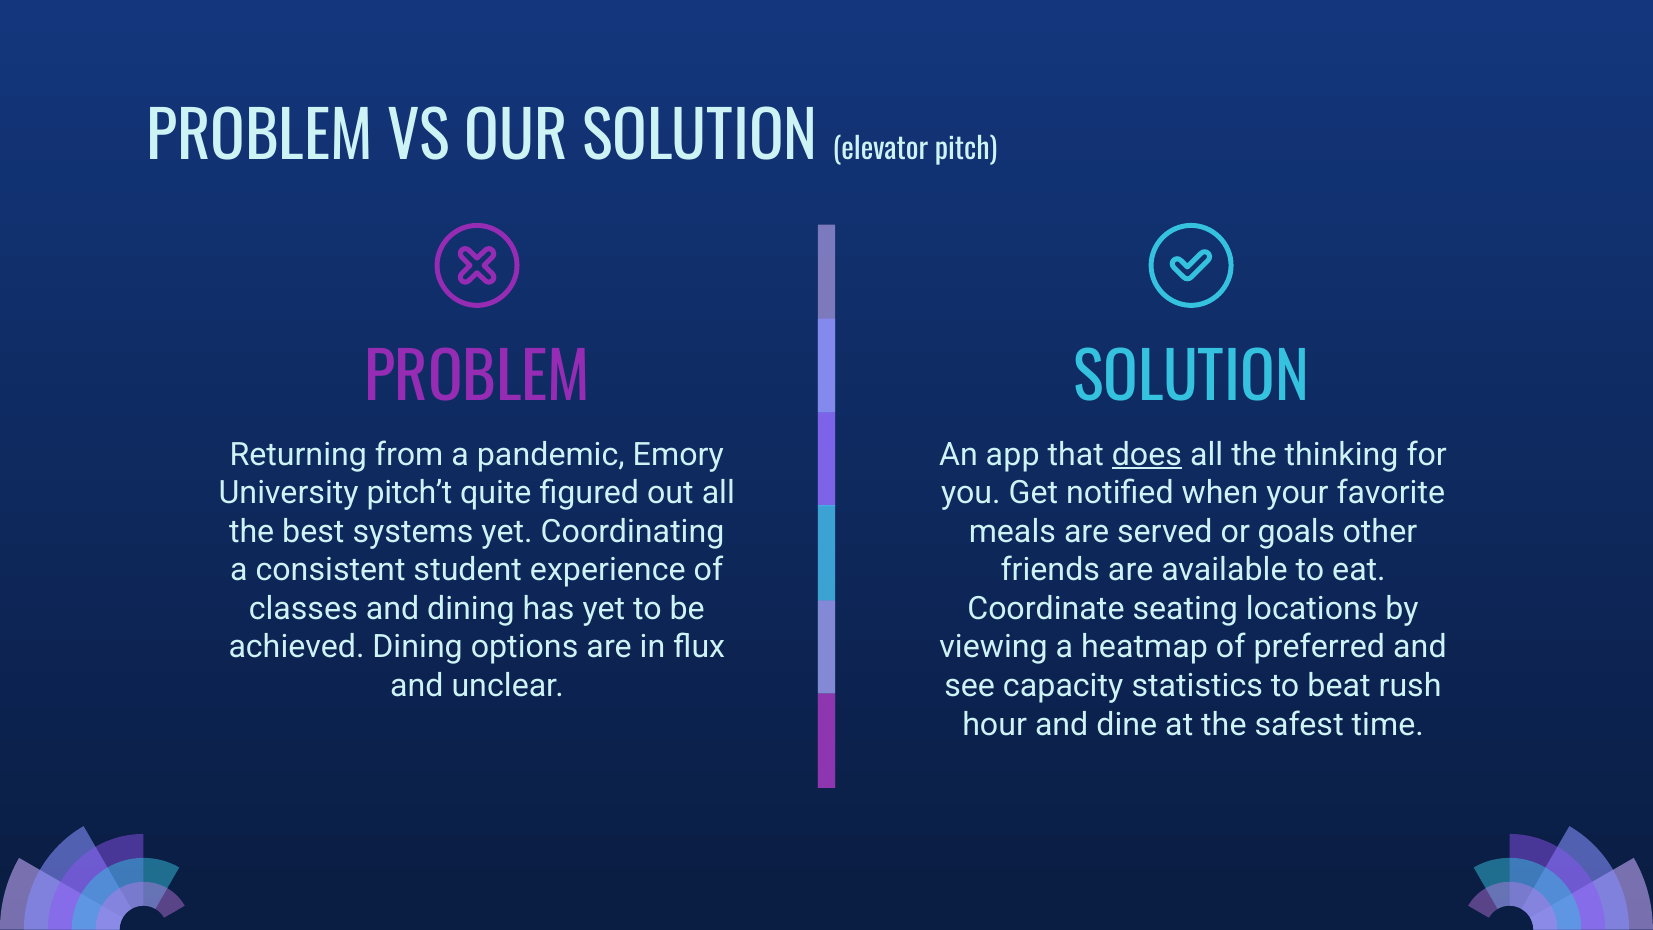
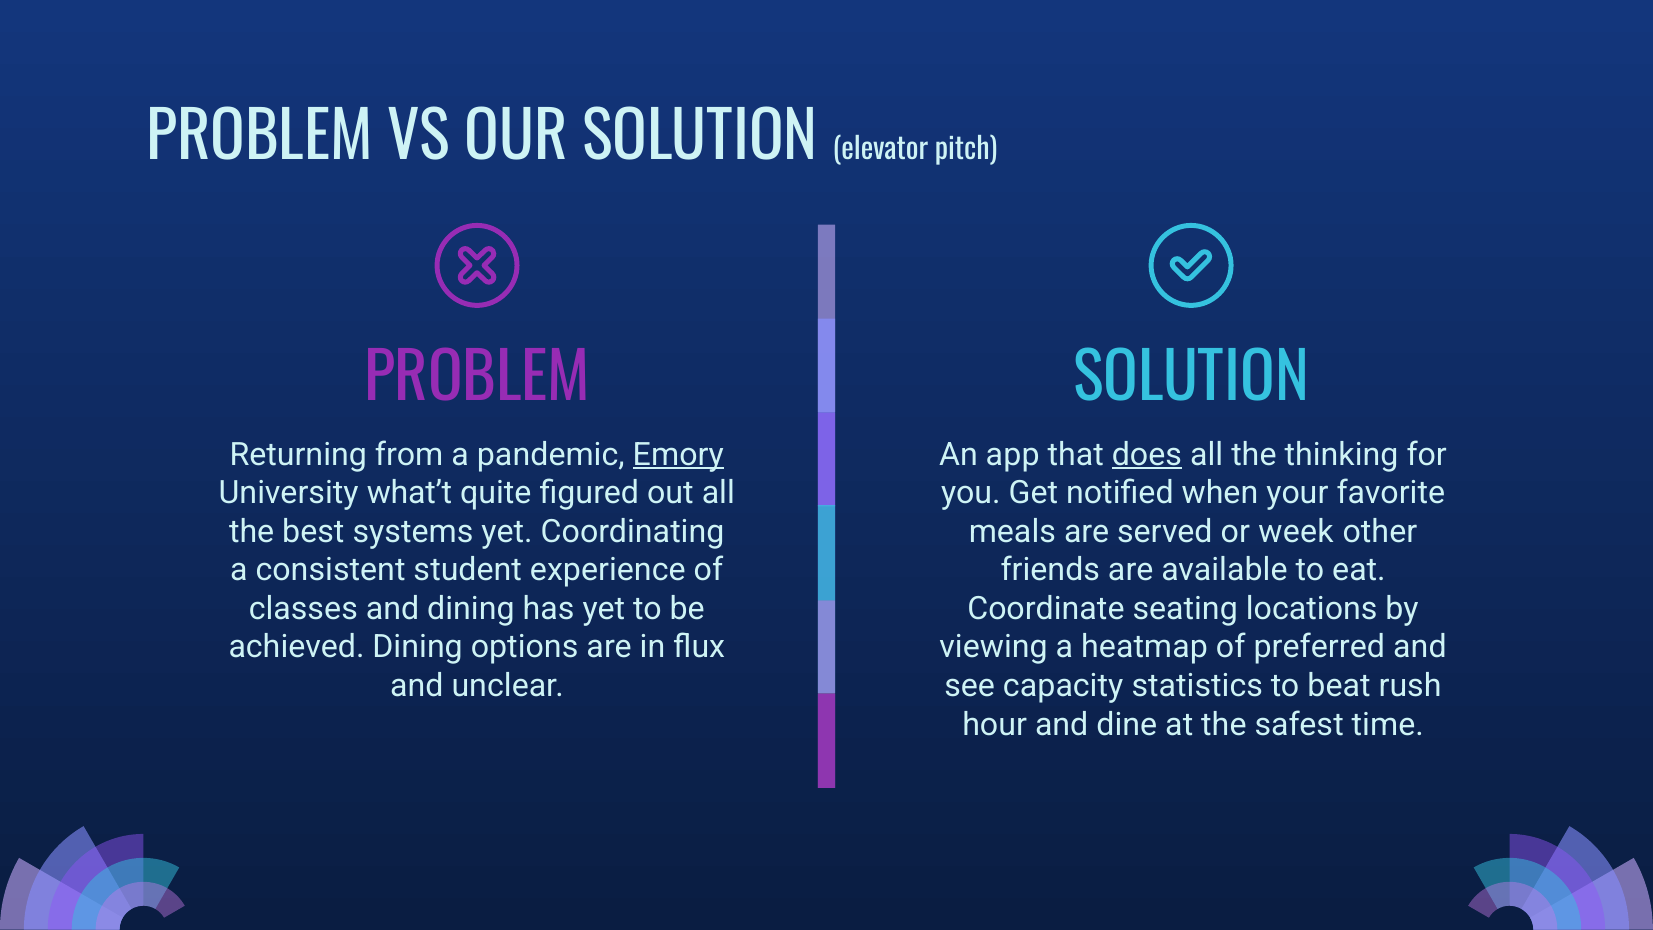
Emory underline: none -> present
pitch’t: pitch’t -> what’t
goals: goals -> week
